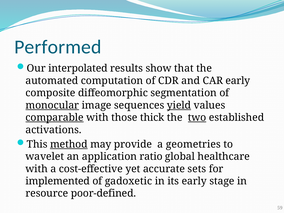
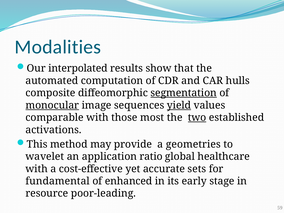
Performed: Performed -> Modalities
CAR early: early -> hulls
segmentation underline: none -> present
comparable underline: present -> none
thick: thick -> most
method underline: present -> none
implemented: implemented -> fundamental
gadoxetic: gadoxetic -> enhanced
poor-defined: poor-defined -> poor-leading
